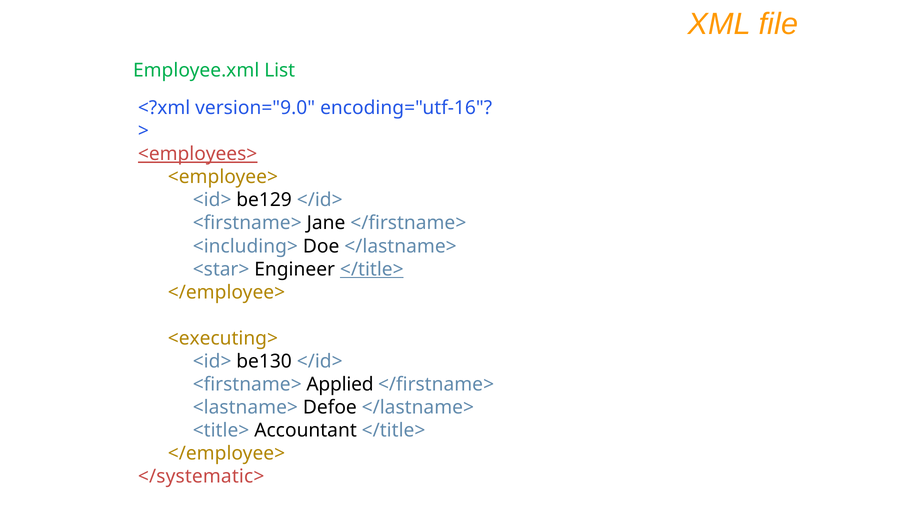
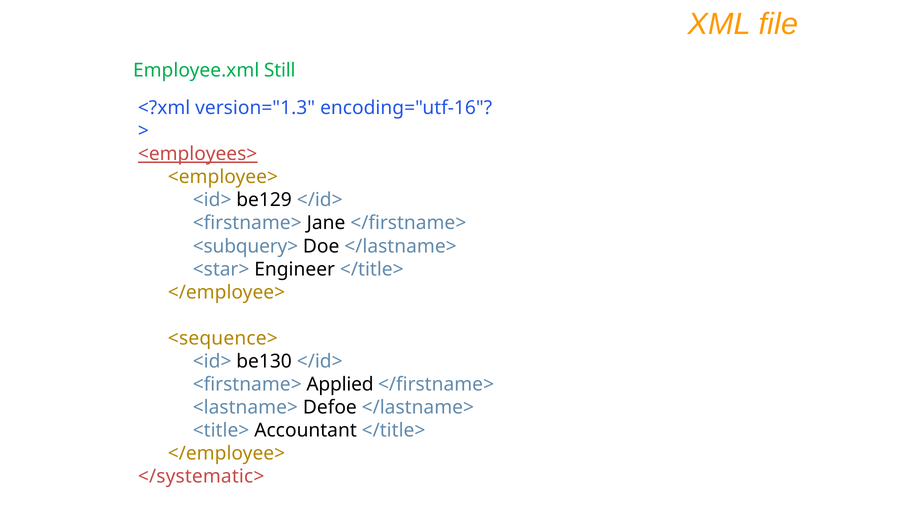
List: List -> Still
version="9.0: version="9.0 -> version="1.3
<including>: <including> -> <subquery>
</title> at (372, 269) underline: present -> none
<executing>: <executing> -> <sequence>
